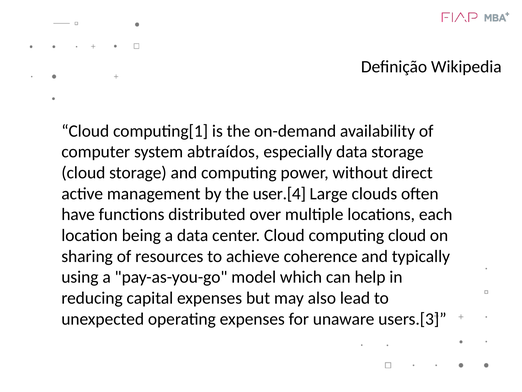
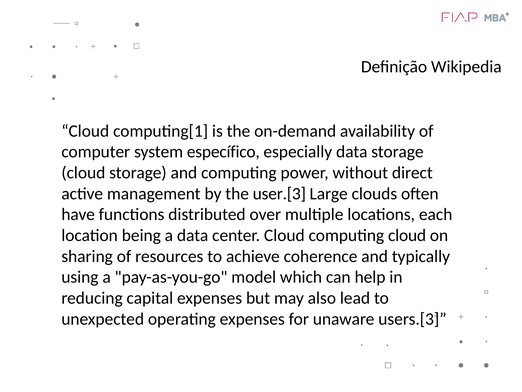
abtraídos: abtraídos -> específico
user.[4: user.[4 -> user.[3
